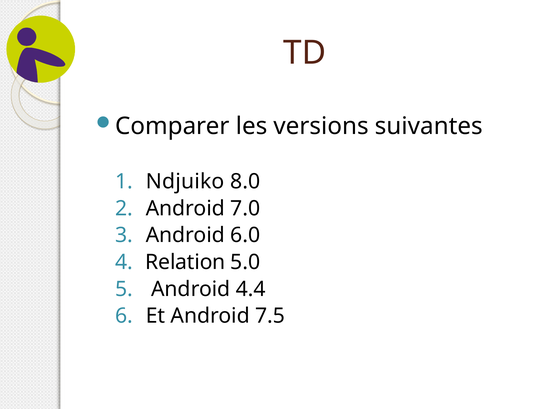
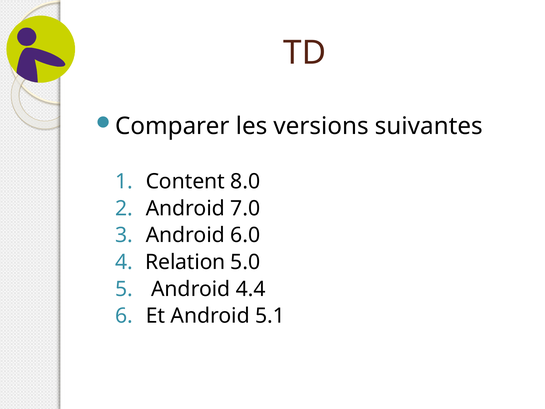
Ndjuiko: Ndjuiko -> Content
7.5: 7.5 -> 5.1
